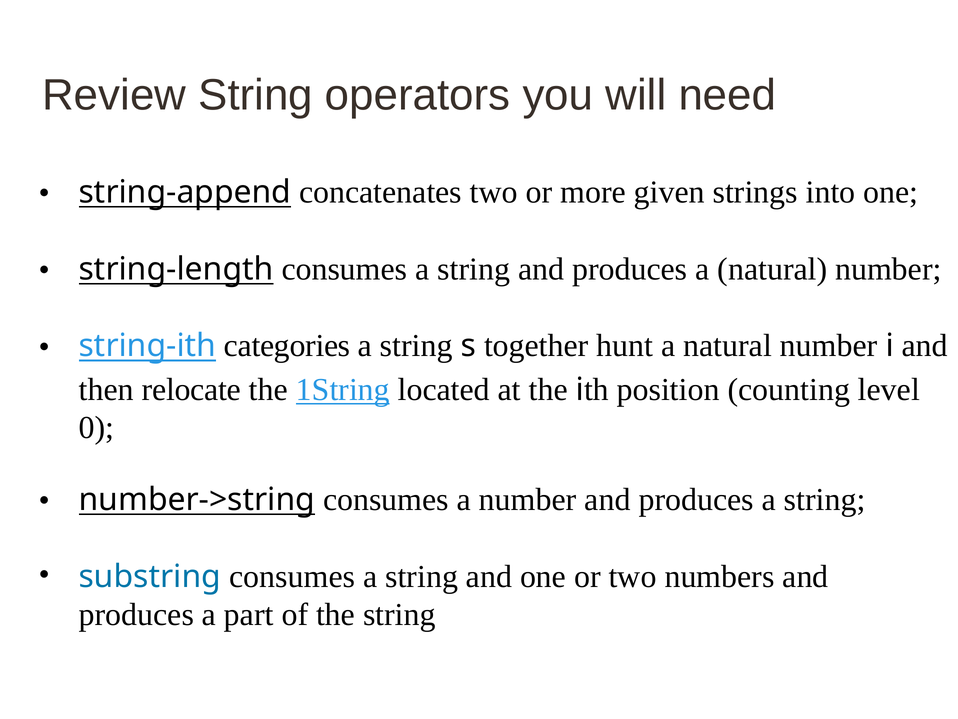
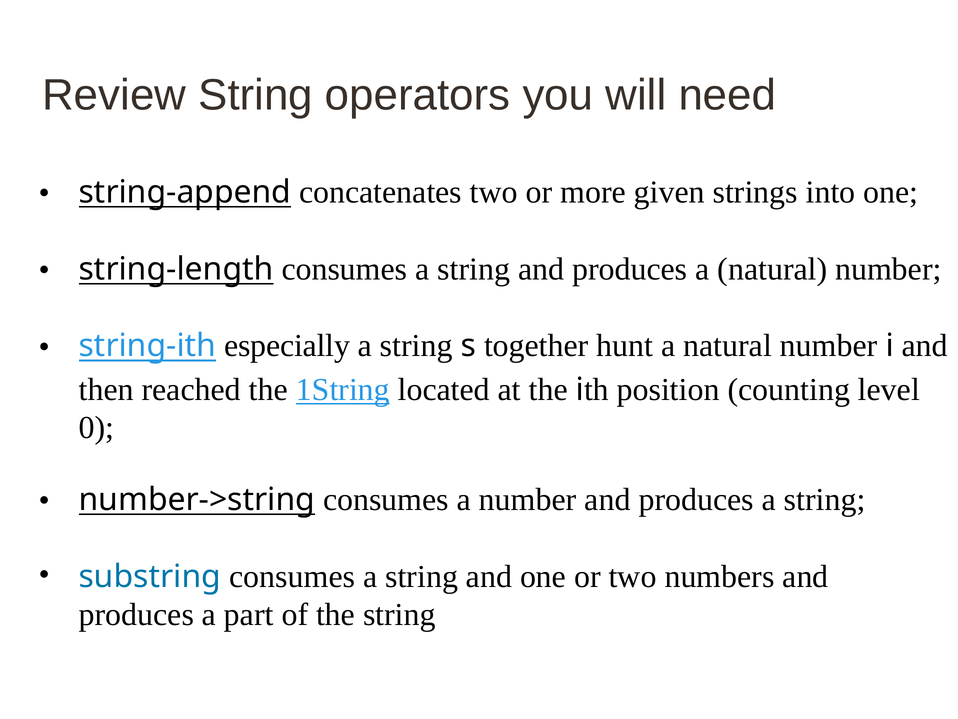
categories: categories -> especially
relocate: relocate -> reached
